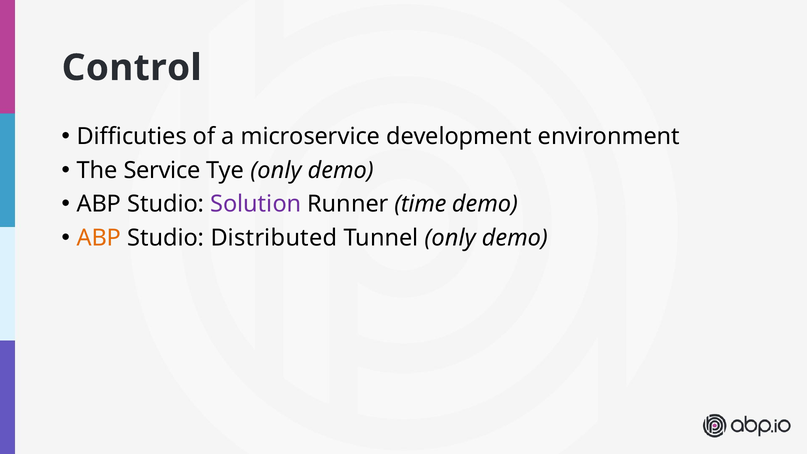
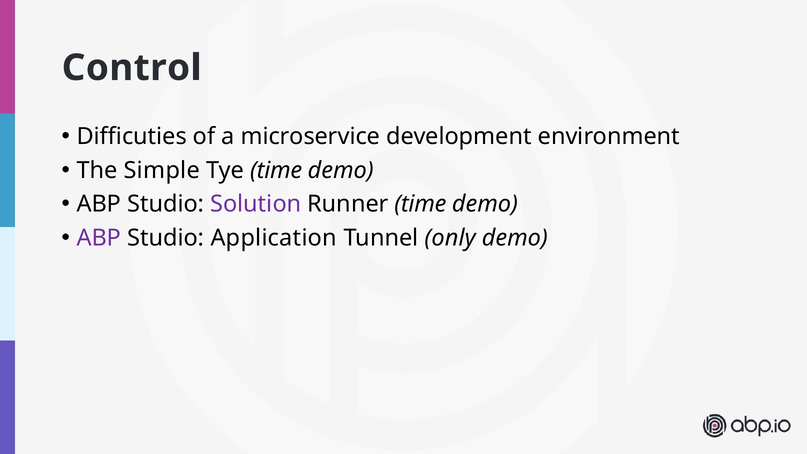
Service: Service -> Simple
Tye only: only -> time
ABP at (99, 238) colour: orange -> purple
Distributed: Distributed -> Application
